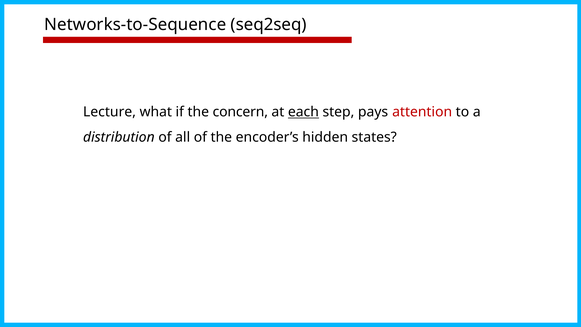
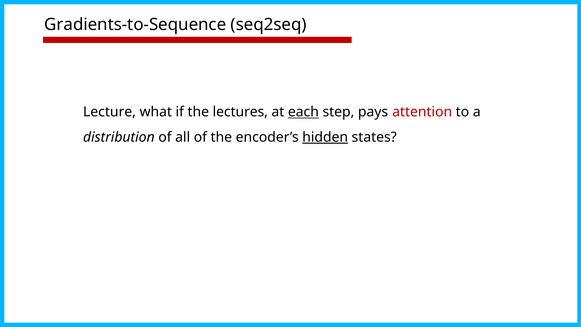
Networks-to-Sequence: Networks-to-Sequence -> Gradients-to-Sequence
concern: concern -> lectures
hidden underline: none -> present
